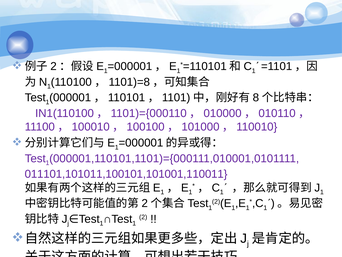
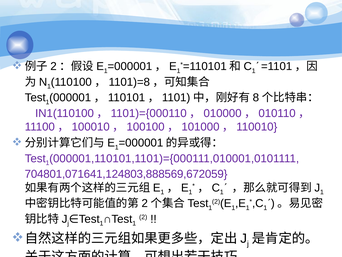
011101,101011,100101,101001,110011: 011101,101011,100101,101001,110011 -> 704801,071641,124803,888569,672059
